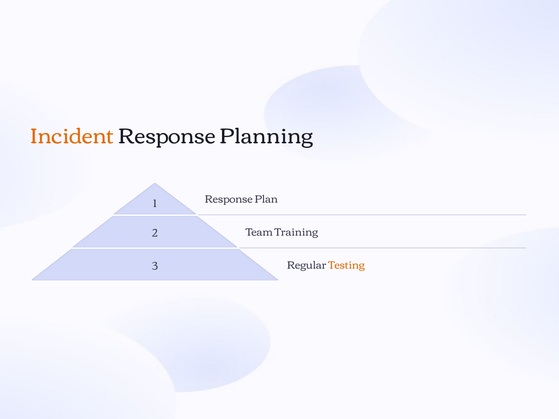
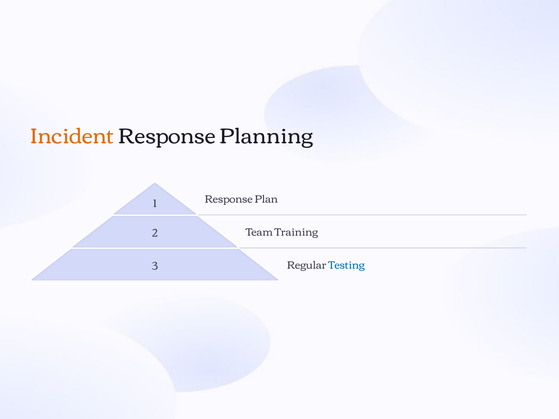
Testing colour: orange -> blue
